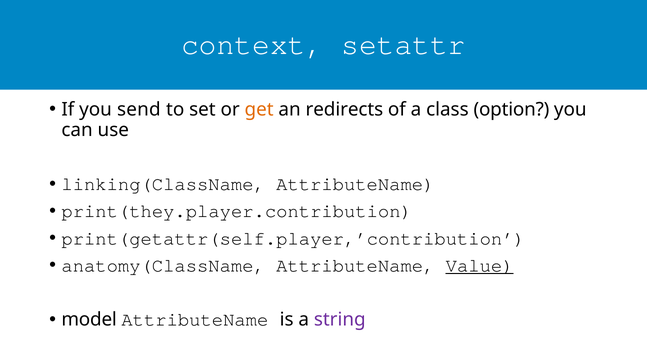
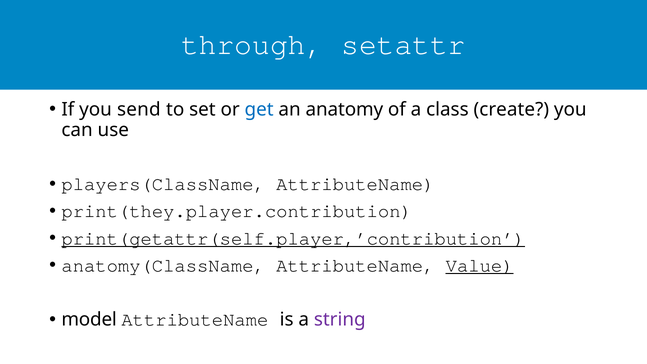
context: context -> through
get colour: orange -> blue
redirects: redirects -> anatomy
option: option -> create
linking(ClassName: linking(ClassName -> players(ClassName
print(getattr(self.player,’contribution underline: none -> present
